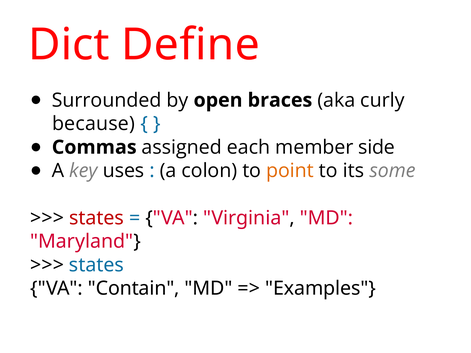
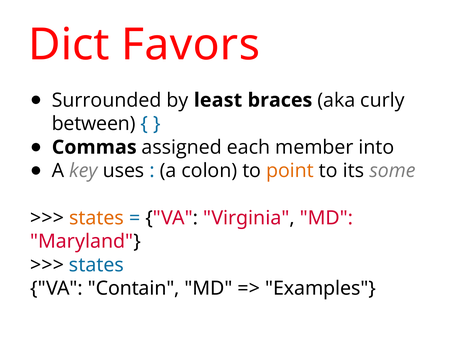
Define: Define -> Favors
open: open -> least
because: because -> between
side: side -> into
states at (96, 218) colour: red -> orange
